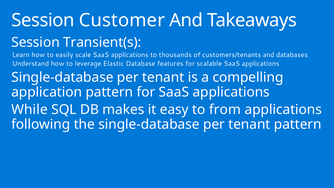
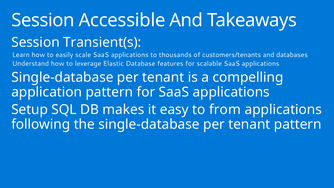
Customer: Customer -> Accessible
While: While -> Setup
